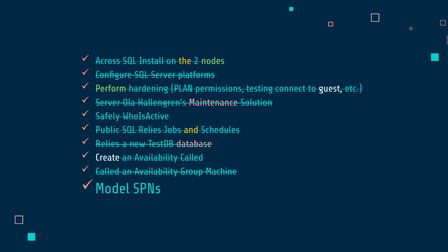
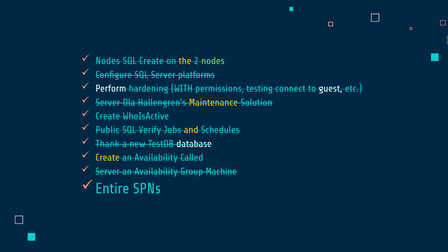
Across at (108, 61): Across -> Nodes
SQL Install: Install -> Create
Perform colour: light green -> white
PLAN: PLAN -> WITH
Maintenance colour: pink -> yellow
Safely at (108, 116): Safely -> Create
SQL Relies: Relies -> Verify
Relies at (107, 144): Relies -> Thank
database colour: pink -> white
Create at (108, 158) colour: white -> yellow
Called at (107, 171): Called -> Server
Model: Model -> Entire
